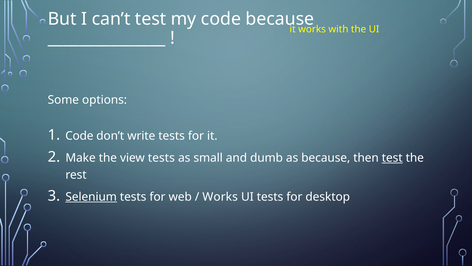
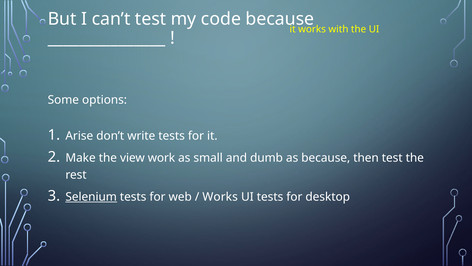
Code at (79, 136): Code -> Arise
view tests: tests -> work
test at (392, 158) underline: present -> none
